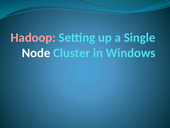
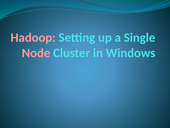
Node colour: white -> pink
